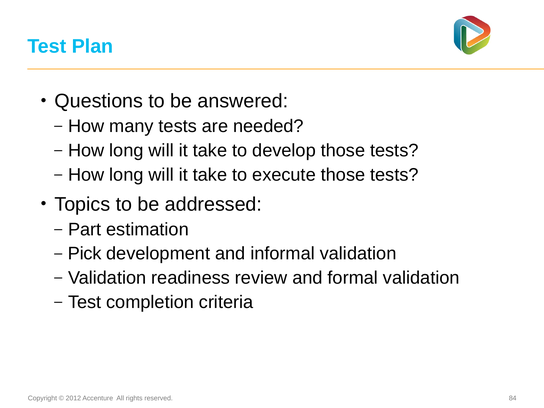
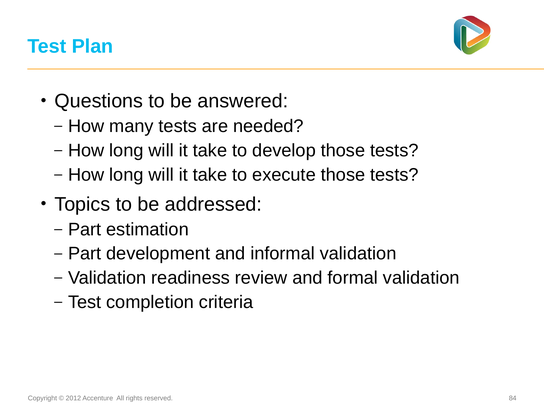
Pick at (85, 254): Pick -> Part
